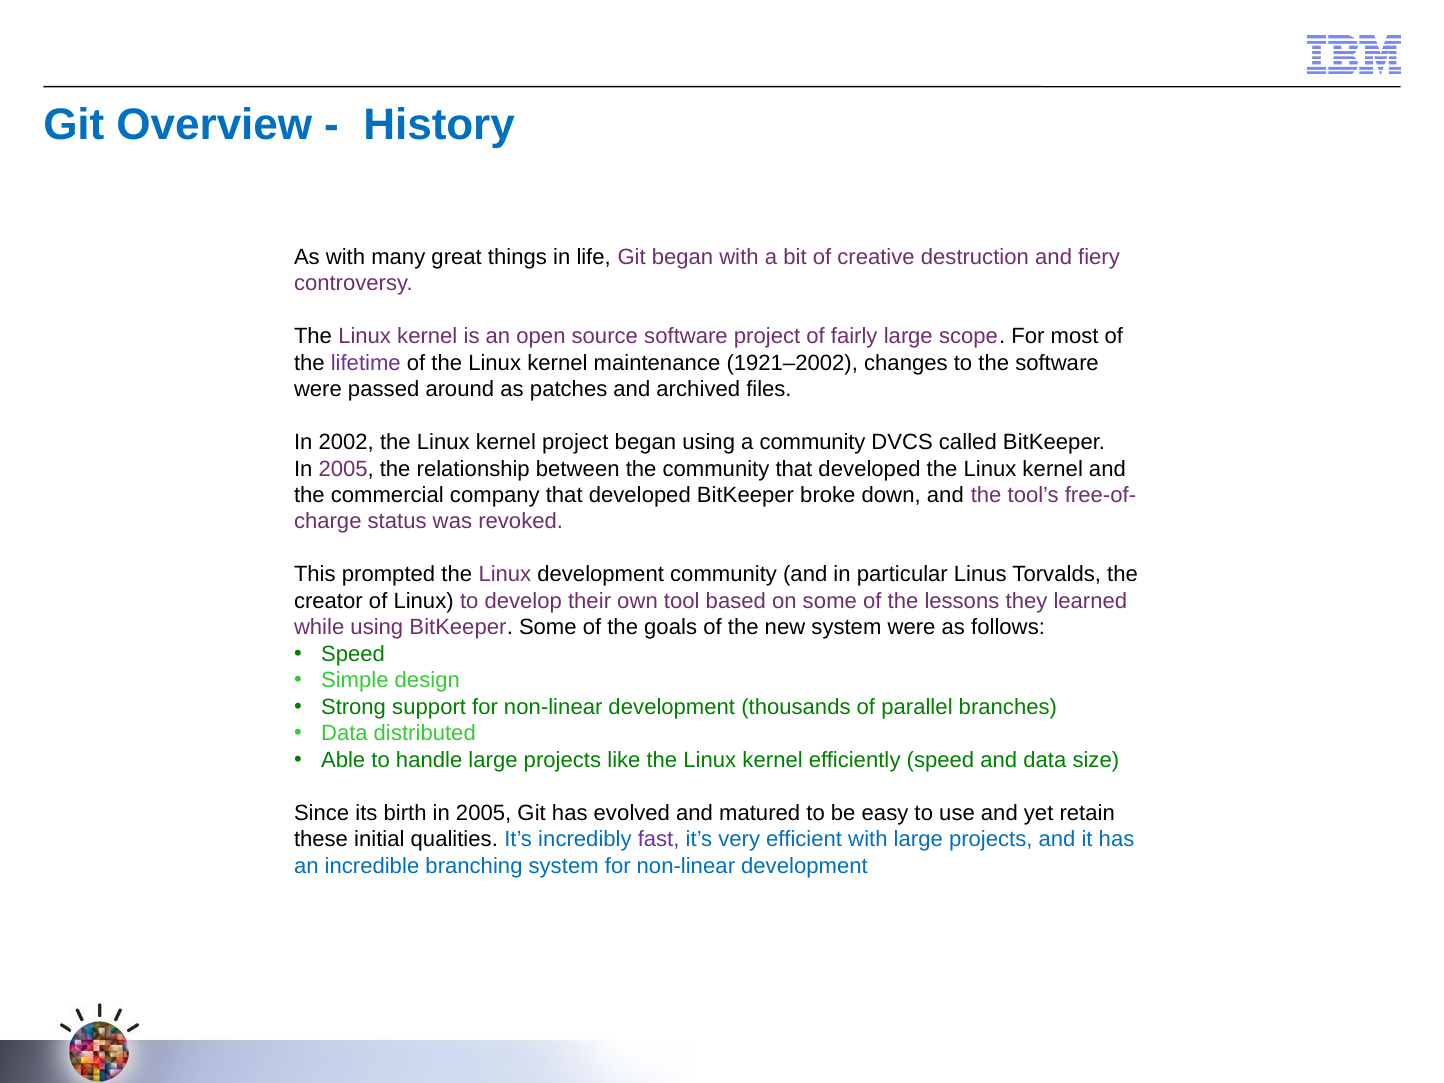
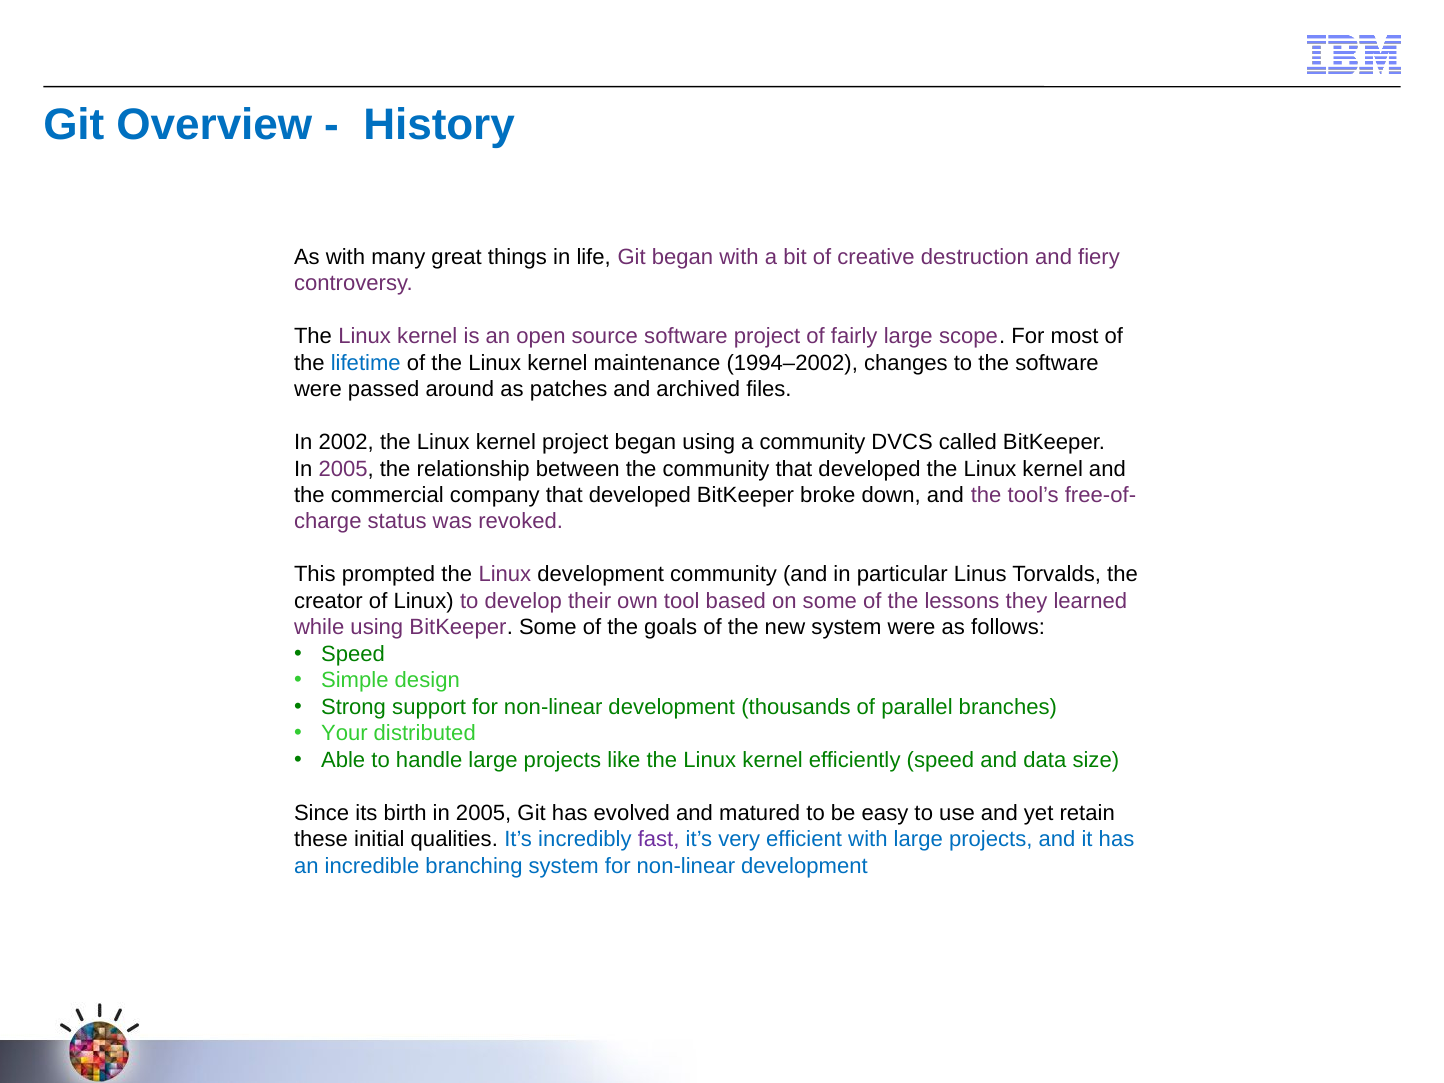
lifetime colour: purple -> blue
1921–2002: 1921–2002 -> 1994–2002
Data at (344, 734): Data -> Your
